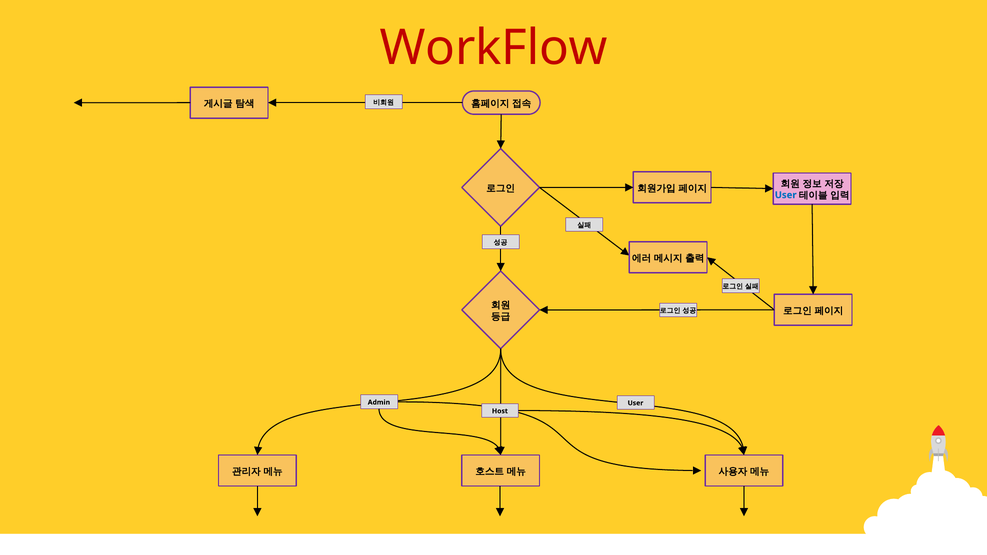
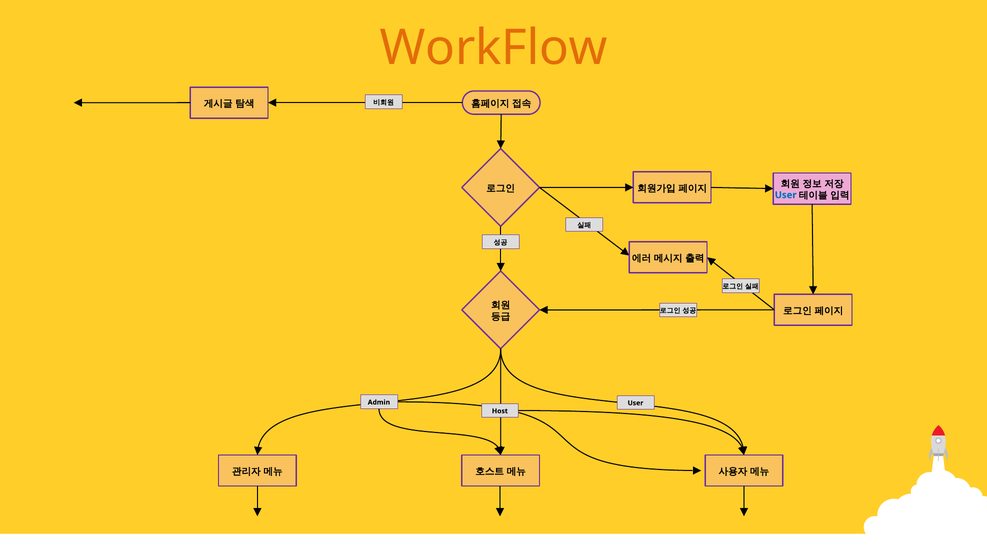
WorkFlow colour: red -> orange
